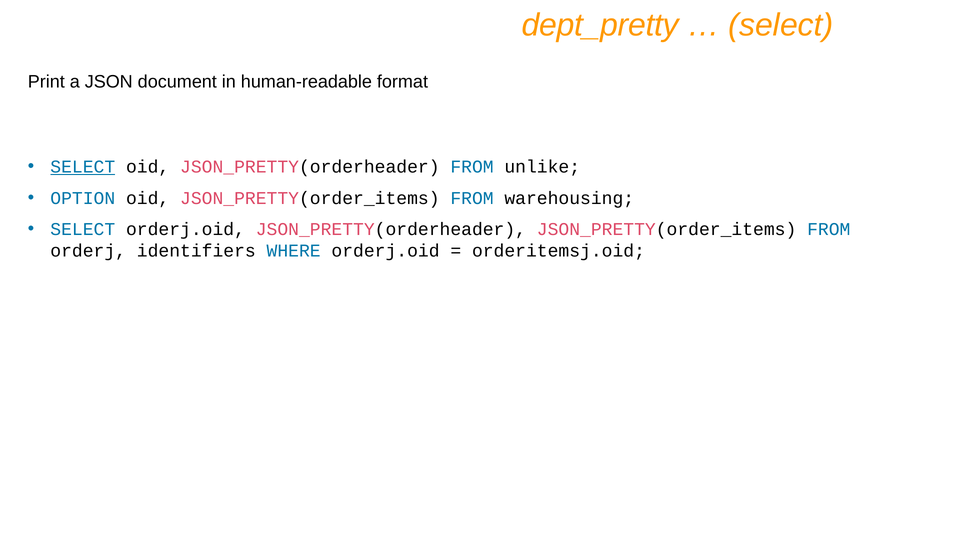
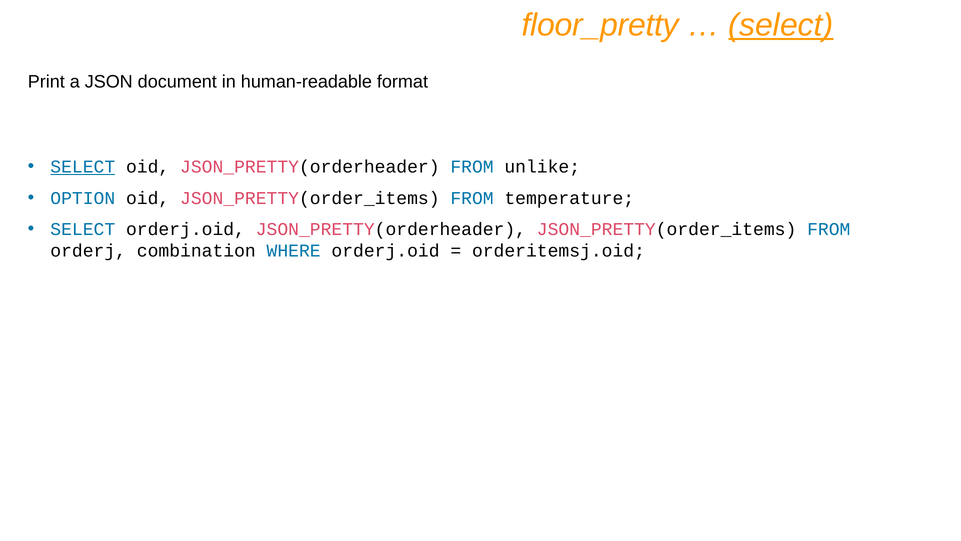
dept_pretty: dept_pretty -> floor_pretty
select at (781, 25) underline: none -> present
warehousing: warehousing -> temperature
identifiers: identifiers -> combination
